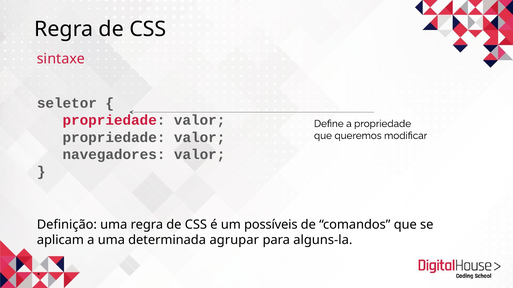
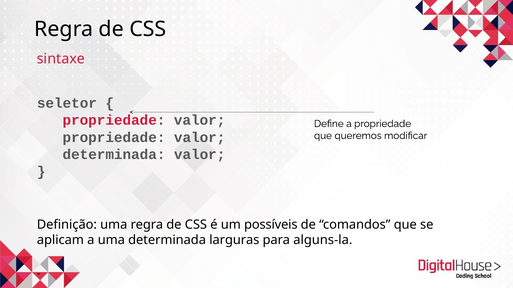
navegadores at (114, 155): navegadores -> determinada
agrupar: agrupar -> larguras
